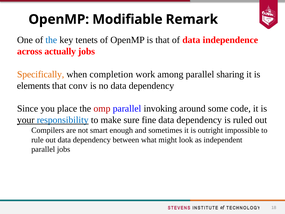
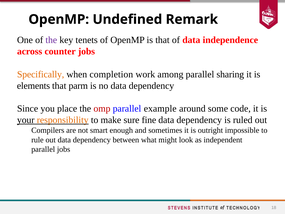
Modifiable: Modifiable -> Undefined
the at (51, 40) colour: blue -> purple
actually: actually -> counter
conv: conv -> parm
invoking: invoking -> example
responsibility colour: blue -> orange
